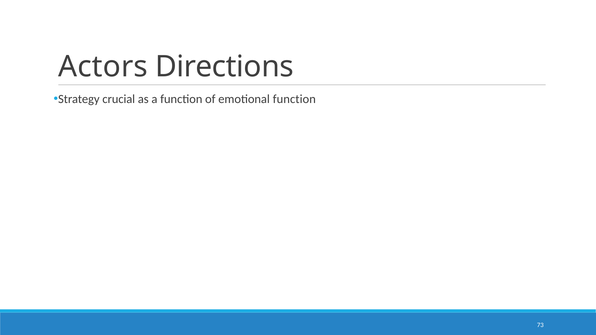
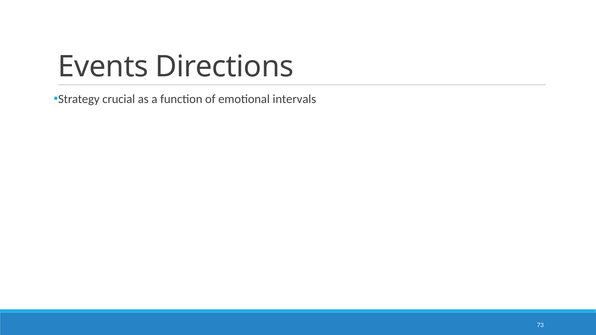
Actors: Actors -> Events
emotional function: function -> intervals
